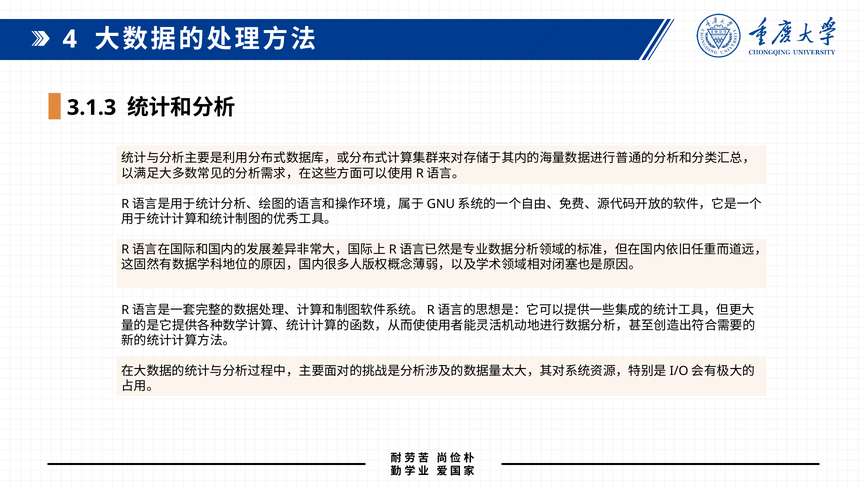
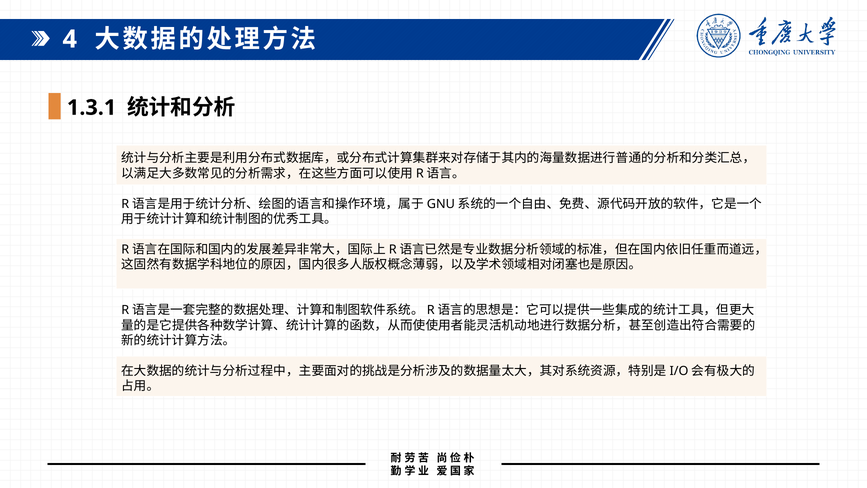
3.1.3: 3.1.3 -> 1.3.1
